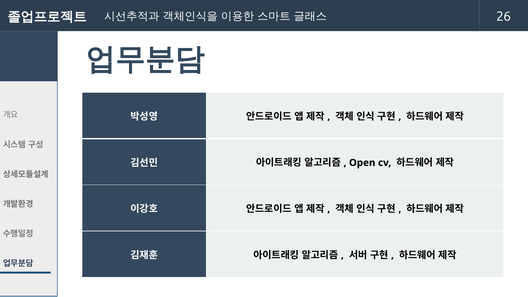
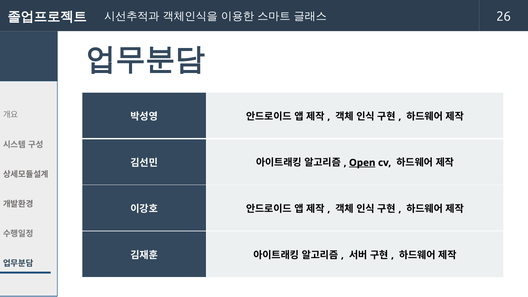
Open underline: none -> present
